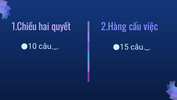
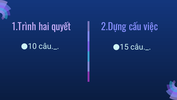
1.Chiều: 1.Chiều -> 1.Trình
2.Hàng: 2.Hàng -> 2.Dựng
